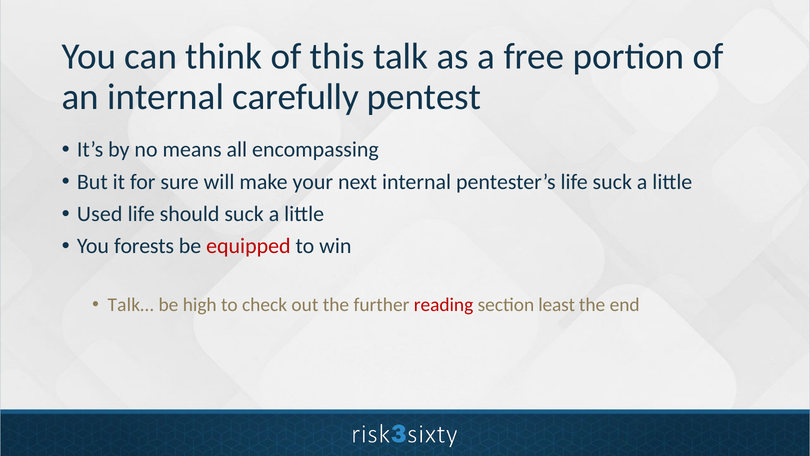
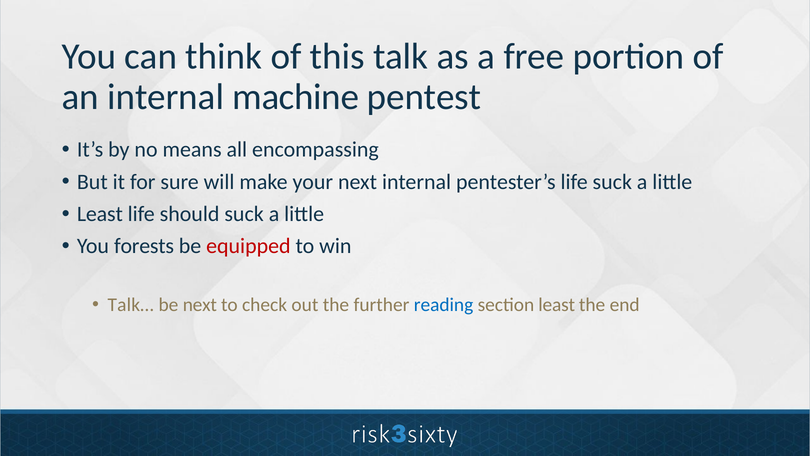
carefully: carefully -> machine
Used at (100, 214): Used -> Least
be high: high -> next
reading colour: red -> blue
